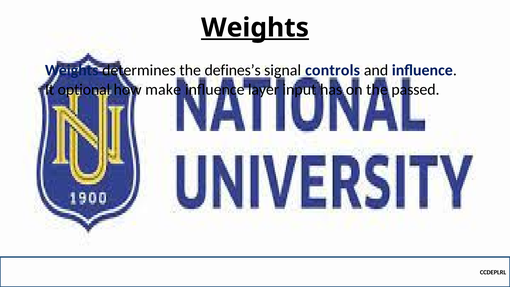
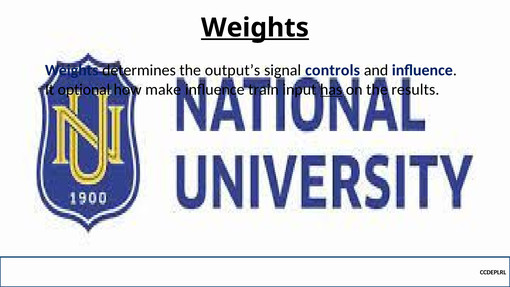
defines’s: defines’s -> output’s
layer: layer -> train
has underline: none -> present
passed: passed -> results
